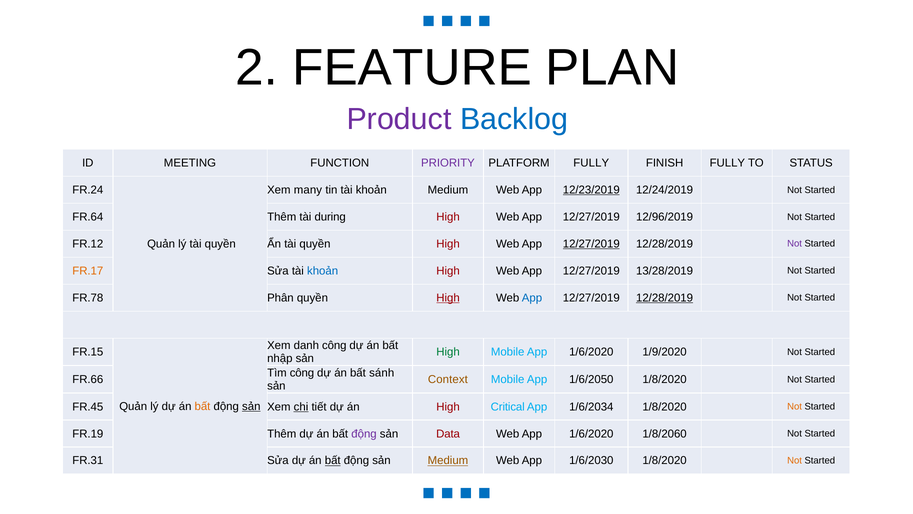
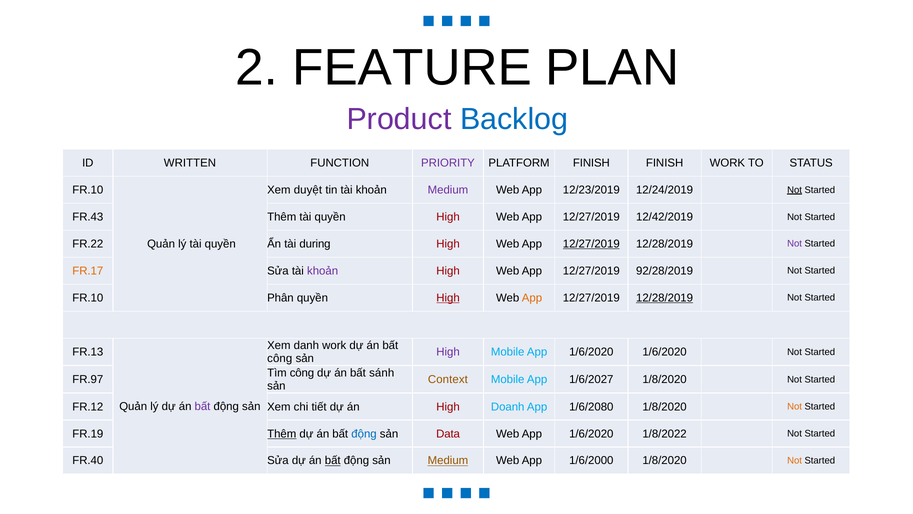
MEETING: MEETING -> WRITTEN
PLATFORM FULLY: FULLY -> FINISH
FINISH FULLY: FULLY -> WORK
FR.24 at (88, 190): FR.24 -> FR.10
many: many -> duyệt
Medium at (448, 190) colour: black -> purple
12/23/2019 underline: present -> none
Not at (795, 190) underline: none -> present
FR.64: FR.64 -> FR.43
Thêm tài during: during -> quyền
12/96/2019: 12/96/2019 -> 12/42/2019
FR.12: FR.12 -> FR.22
Ẩn tài quyền: quyền -> during
khoản at (323, 271) colour: blue -> purple
13/28/2019: 13/28/2019 -> 92/28/2019
FR.78 at (88, 298): FR.78 -> FR.10
App at (532, 298) colour: blue -> orange
danh công: công -> work
FR.15: FR.15 -> FR.13
High at (448, 352) colour: green -> purple
1/6/2020 1/9/2020: 1/9/2020 -> 1/6/2020
nhập at (280, 358): nhập -> công
FR.66: FR.66 -> FR.97
1/6/2050: 1/6/2050 -> 1/6/2027
bất at (202, 406) colour: orange -> purple
sản at (251, 406) underline: present -> none
FR.45: FR.45 -> FR.12
chi underline: present -> none
Critical: Critical -> Doanh
1/6/2034: 1/6/2034 -> 1/6/2080
Thêm at (282, 433) underline: none -> present
động at (364, 433) colour: purple -> blue
1/8/2060: 1/8/2060 -> 1/8/2022
FR.31: FR.31 -> FR.40
1/6/2030: 1/6/2030 -> 1/6/2000
